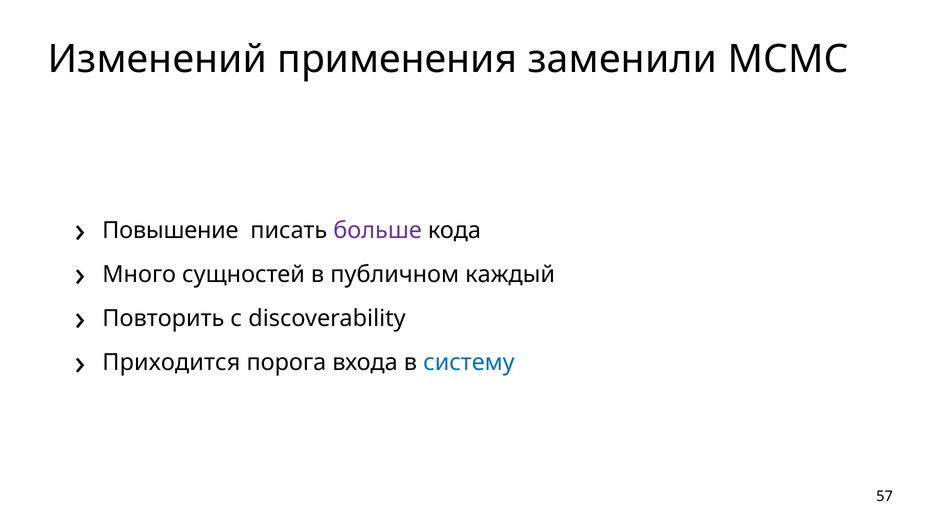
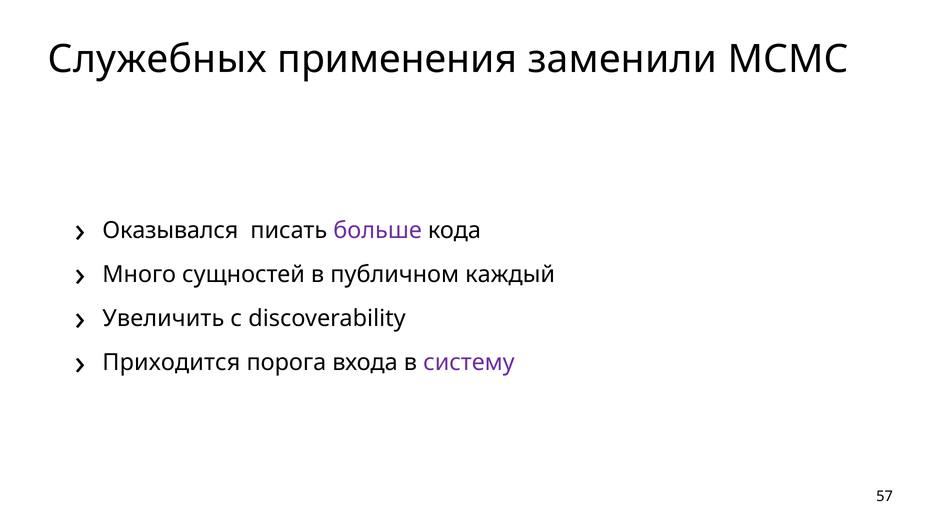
Изменений: Изменений -> Служебных
Повышение: Повышение -> Оказывался
Повторить: Повторить -> Увеличить
систему colour: blue -> purple
